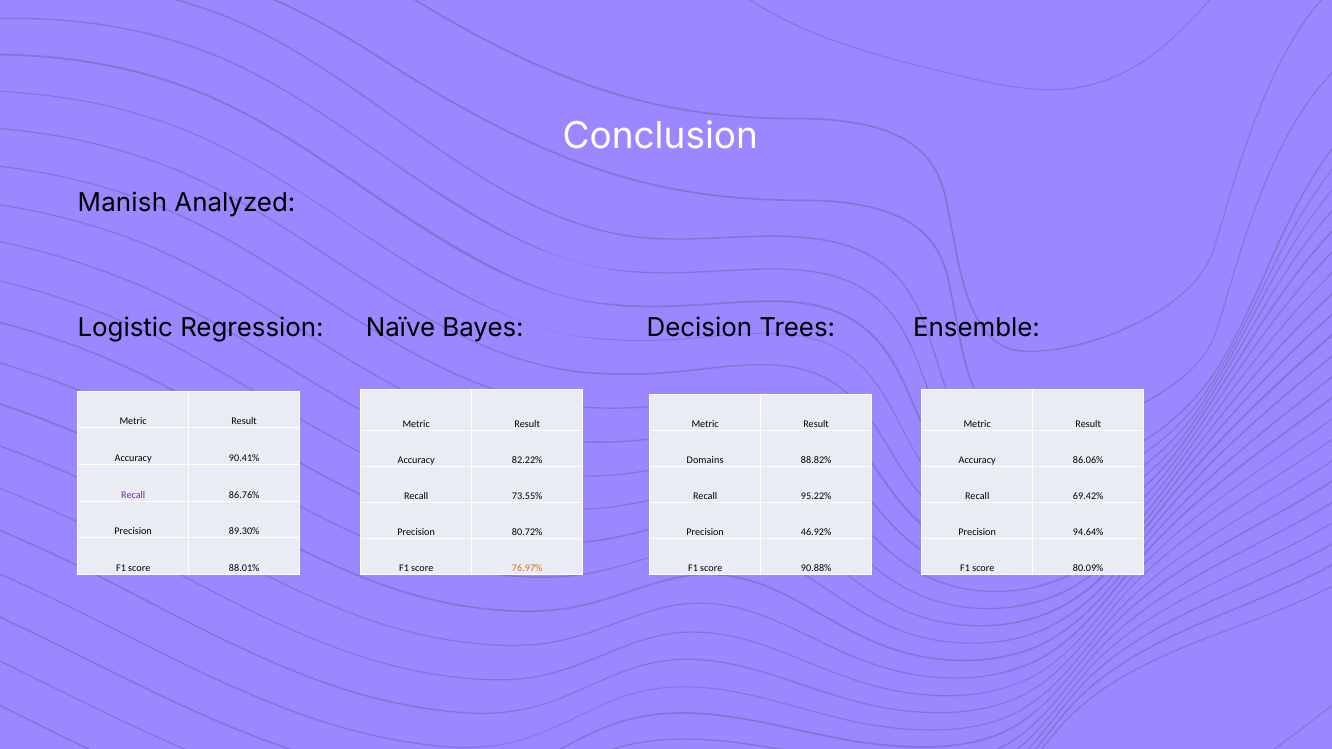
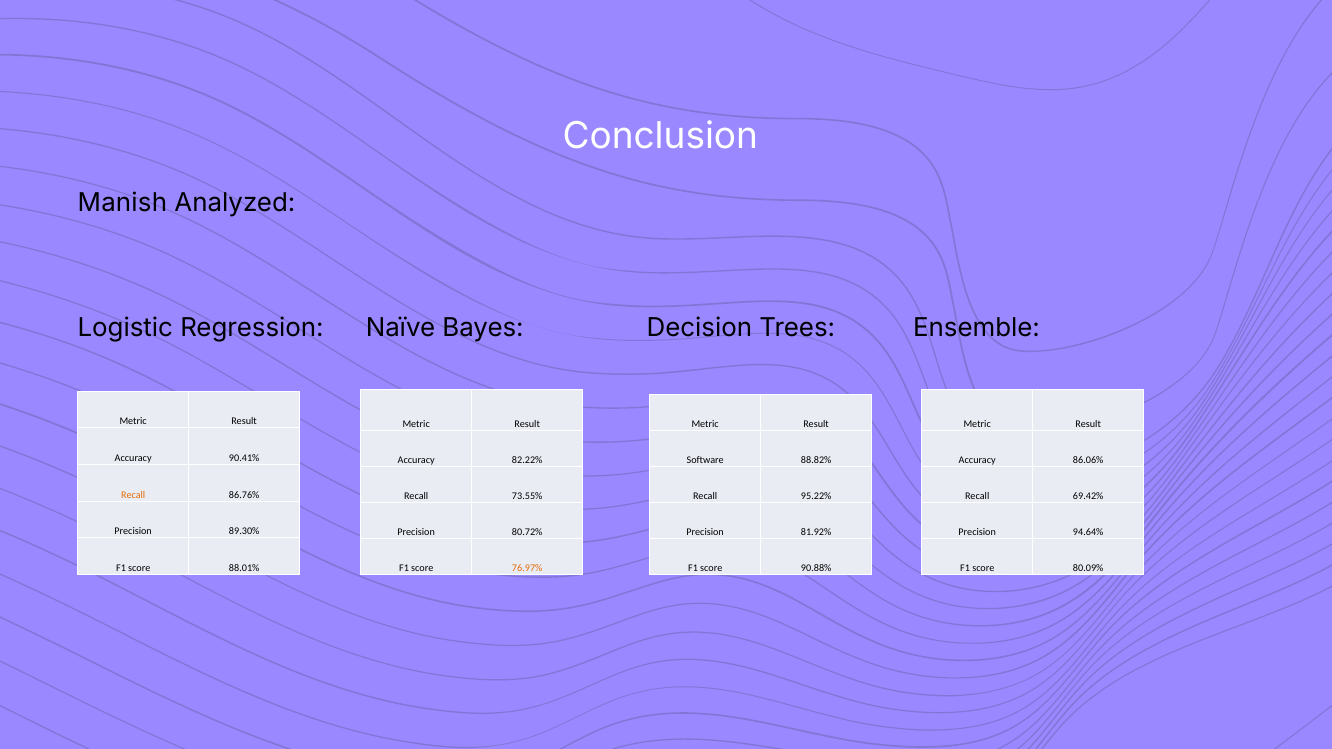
Domains: Domains -> Software
Recall at (133, 495) colour: purple -> orange
46.92%: 46.92% -> 81.92%
